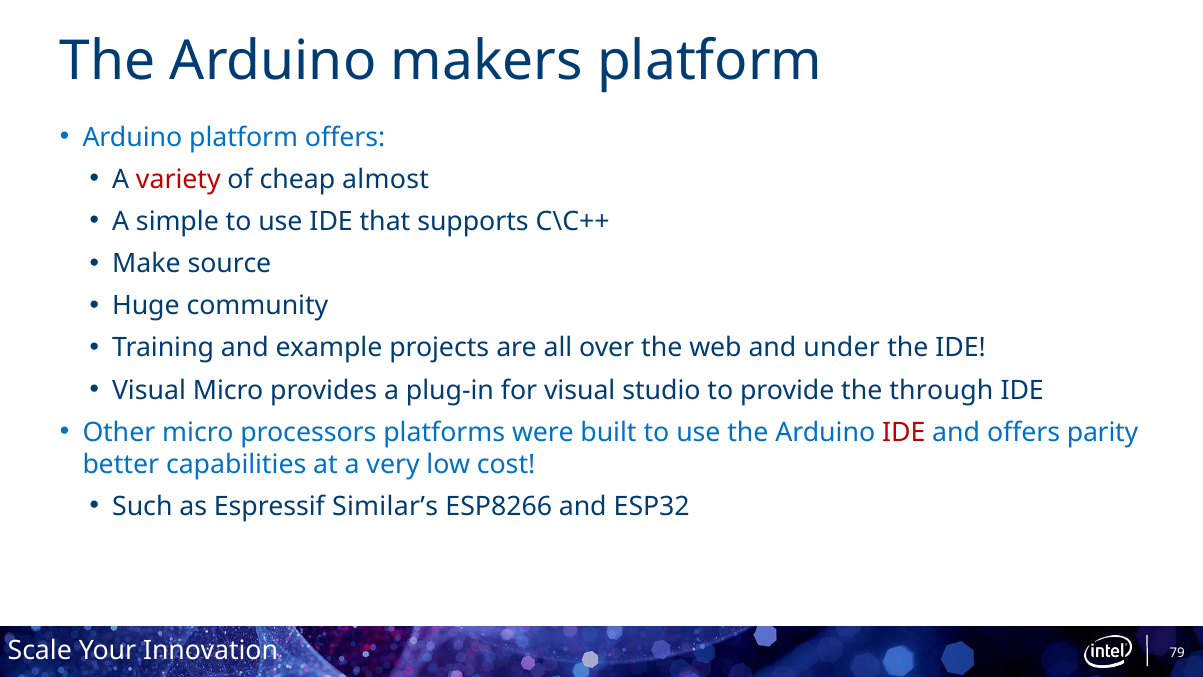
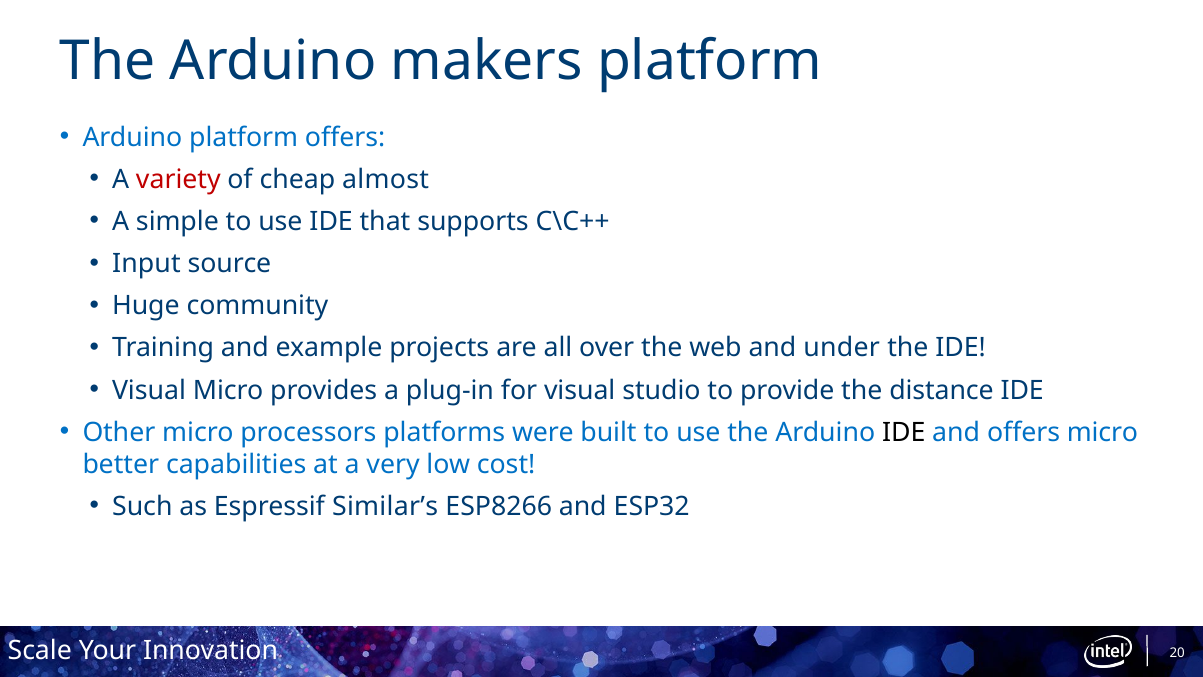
Make: Make -> Input
through: through -> distance
IDE at (904, 432) colour: red -> black
offers parity: parity -> micro
79: 79 -> 20
